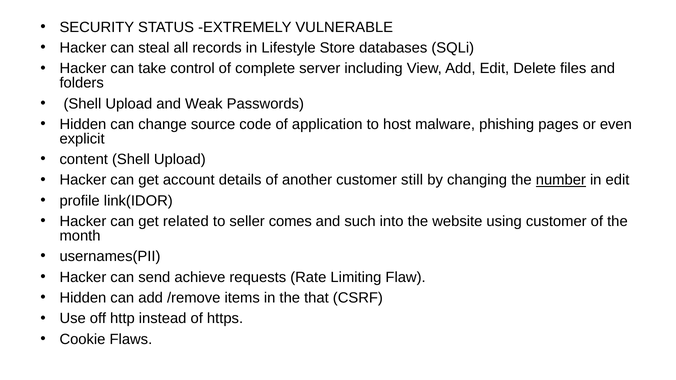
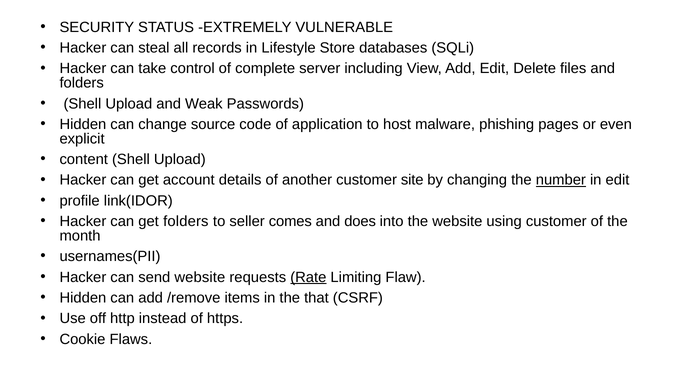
still: still -> site
get related: related -> folders
such: such -> does
send achieve: achieve -> website
Rate underline: none -> present
